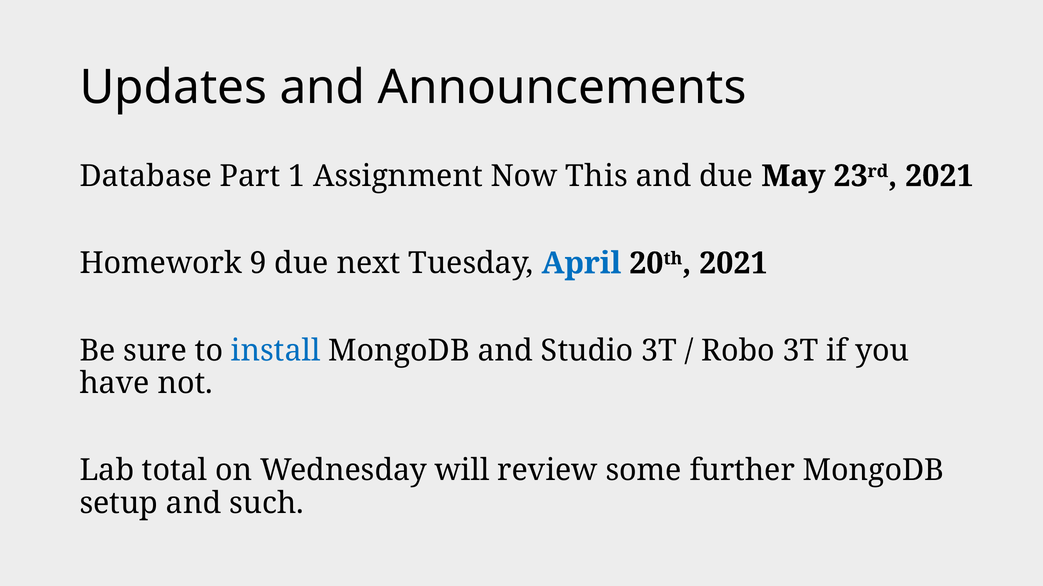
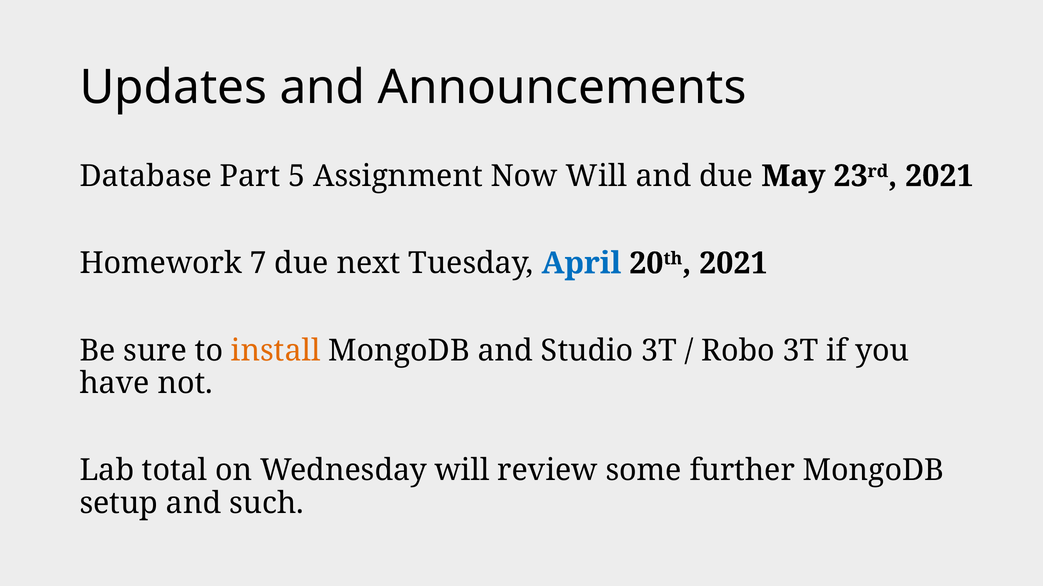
1: 1 -> 5
Now This: This -> Will
9: 9 -> 7
install colour: blue -> orange
